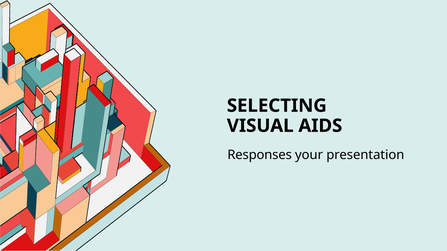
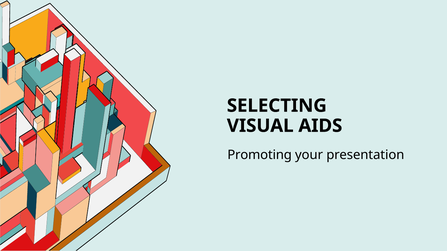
Responses: Responses -> Promoting
